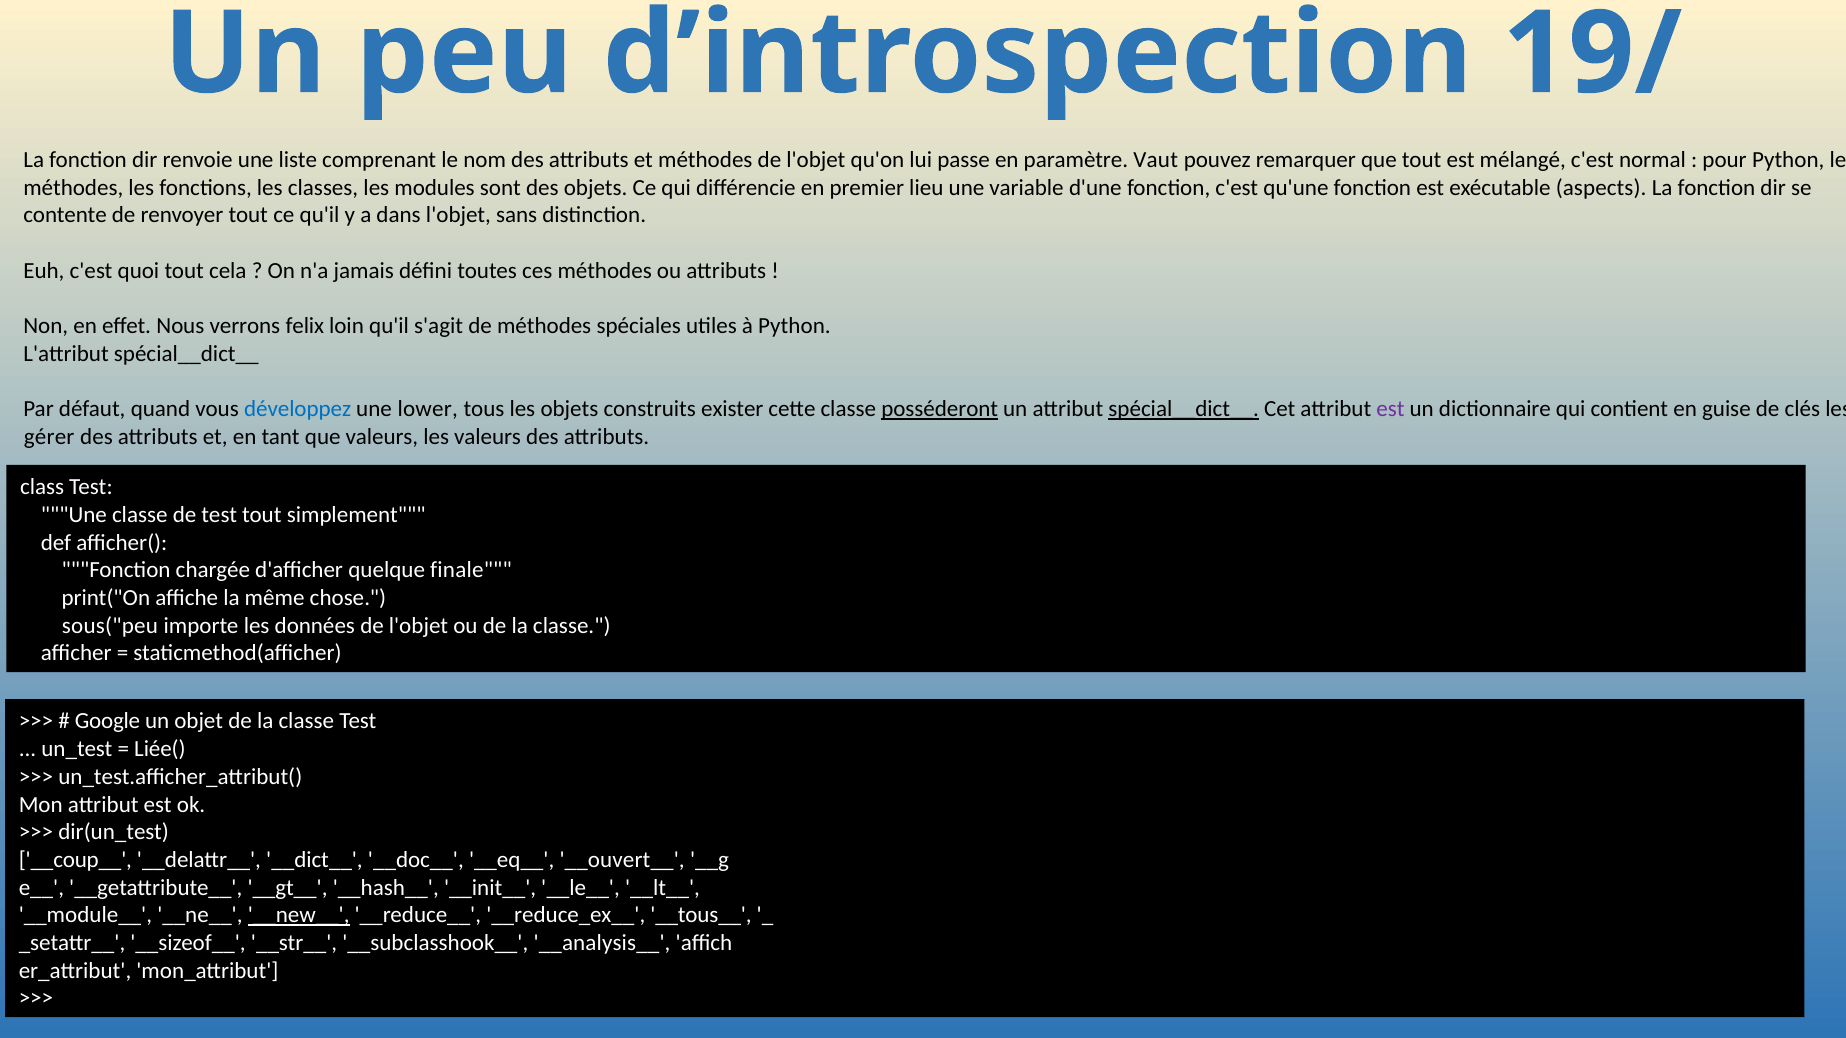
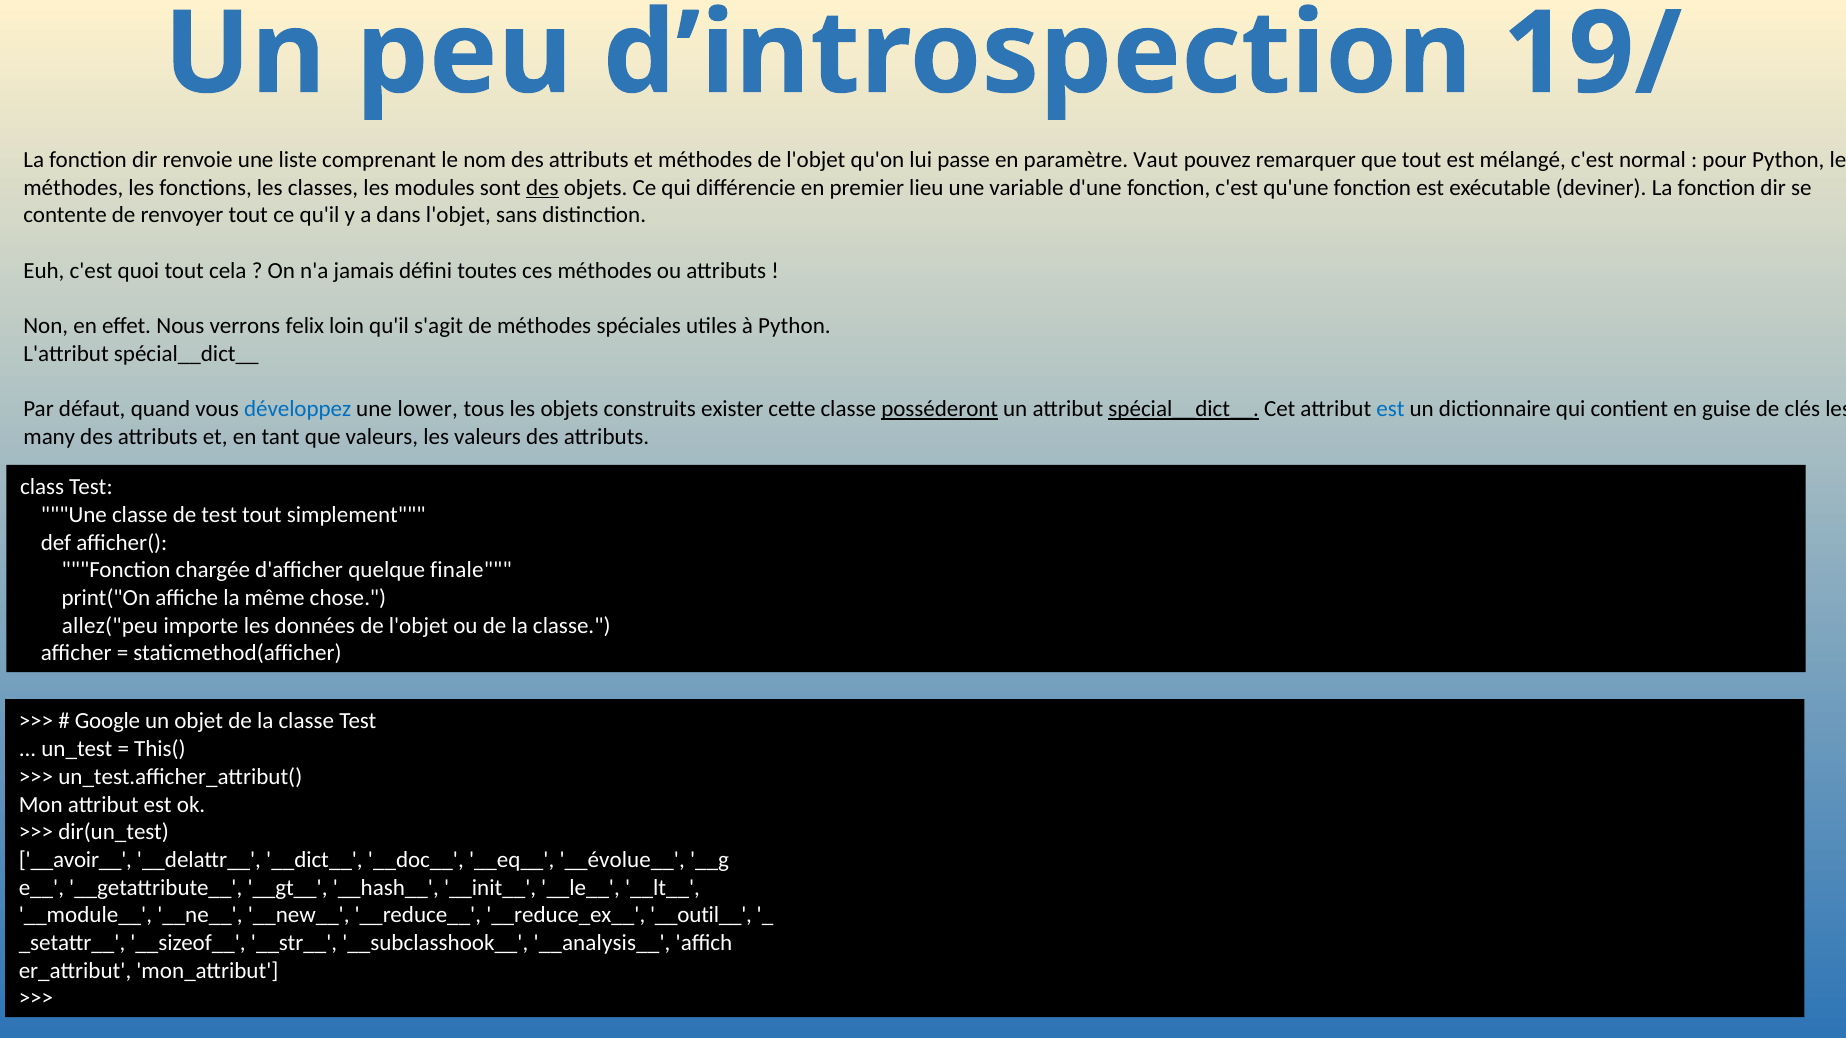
des at (542, 188) underline: none -> present
aspects: aspects -> deviner
est at (1390, 409) colour: purple -> blue
gérer: gérer -> many
sous("peu: sous("peu -> allez("peu
Liée(: Liée( -> This(
__coup__: __coup__ -> __avoir__
__ouvert__: __ouvert__ -> __évolue__
__new__ underline: present -> none
__tous__: __tous__ -> __outil__
